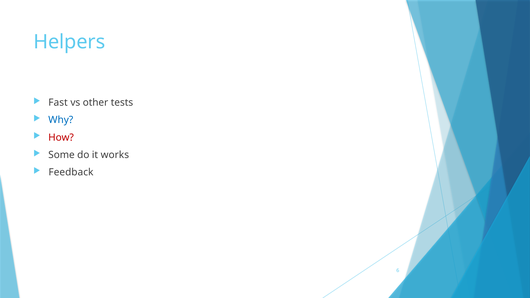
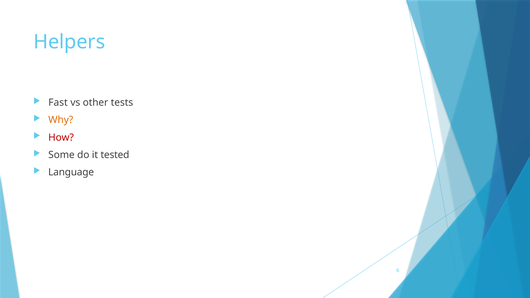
Why colour: blue -> orange
works: works -> tested
Feedback: Feedback -> Language
